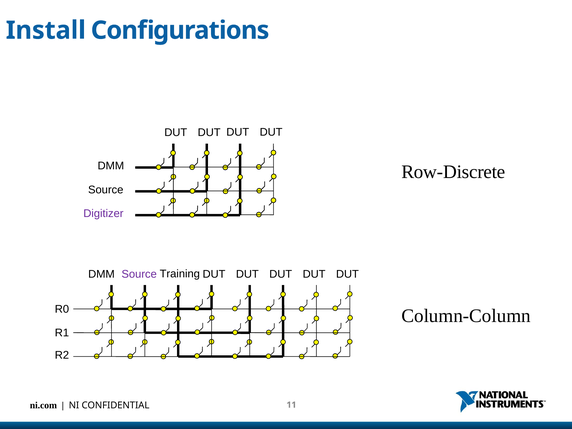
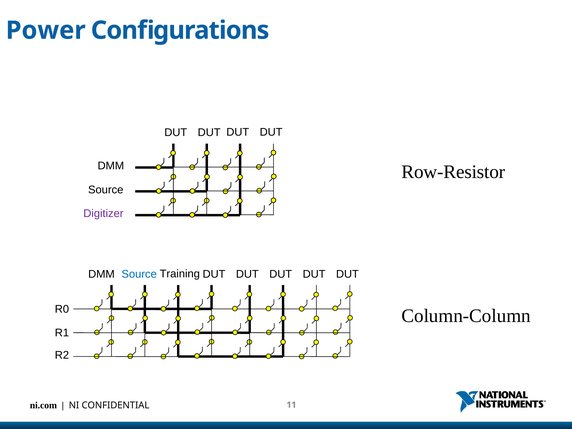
Install: Install -> Power
Row-Discrete: Row-Discrete -> Row-Resistor
Source at (139, 274) colour: purple -> blue
